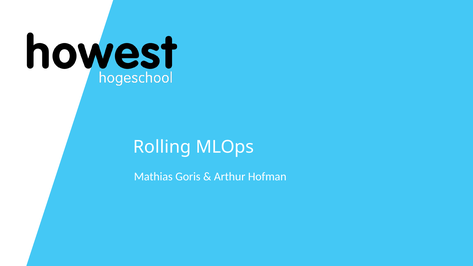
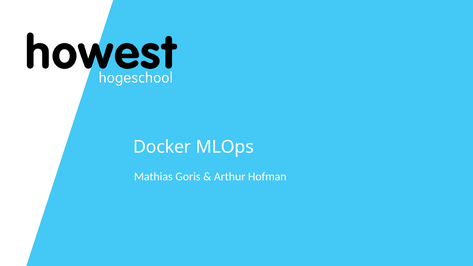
Rolling: Rolling -> Docker
